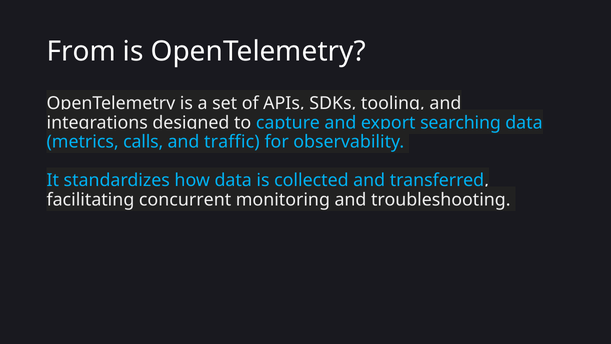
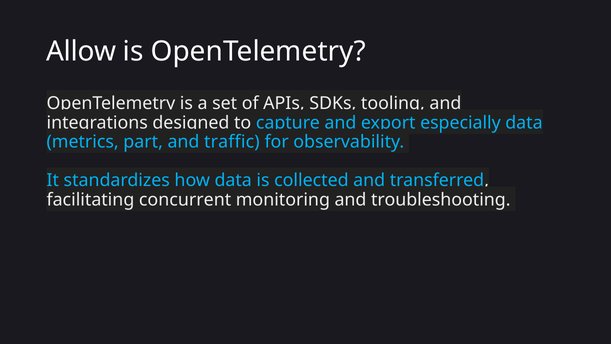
From: From -> Allow
searching: searching -> especially
calls: calls -> part
